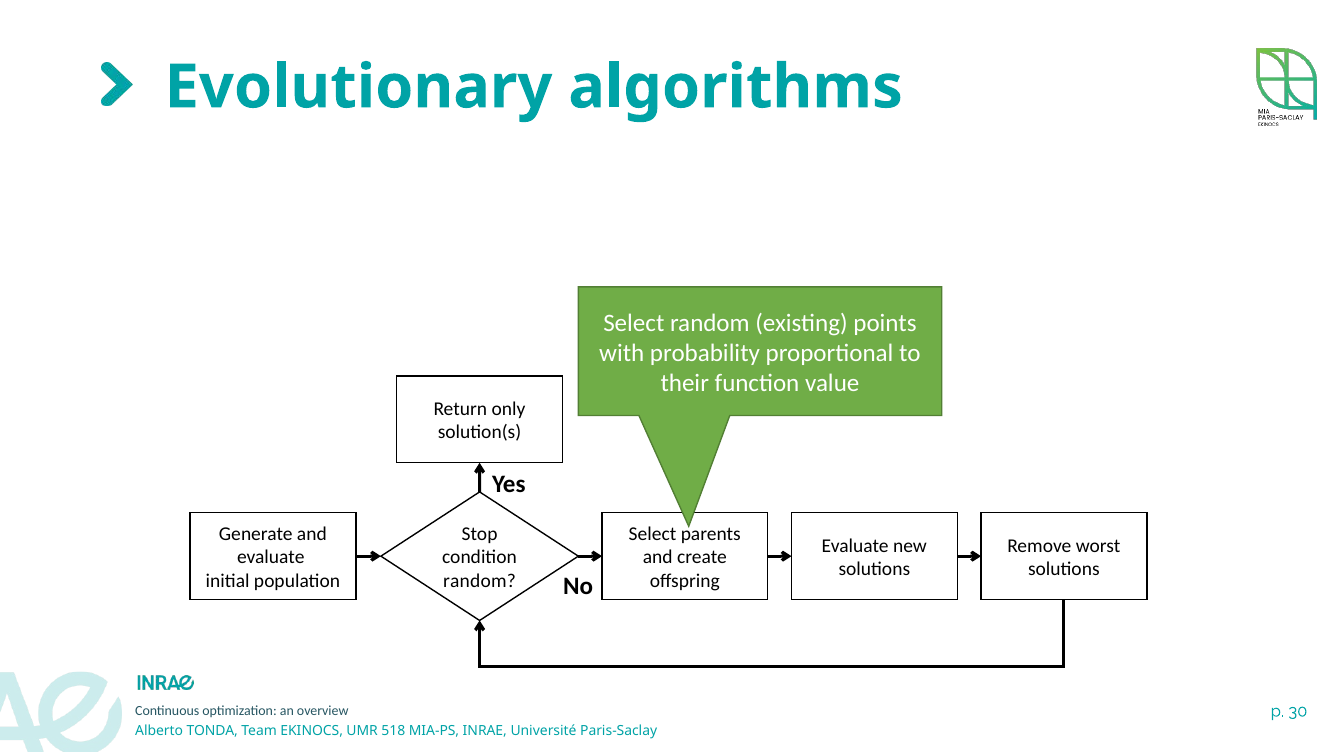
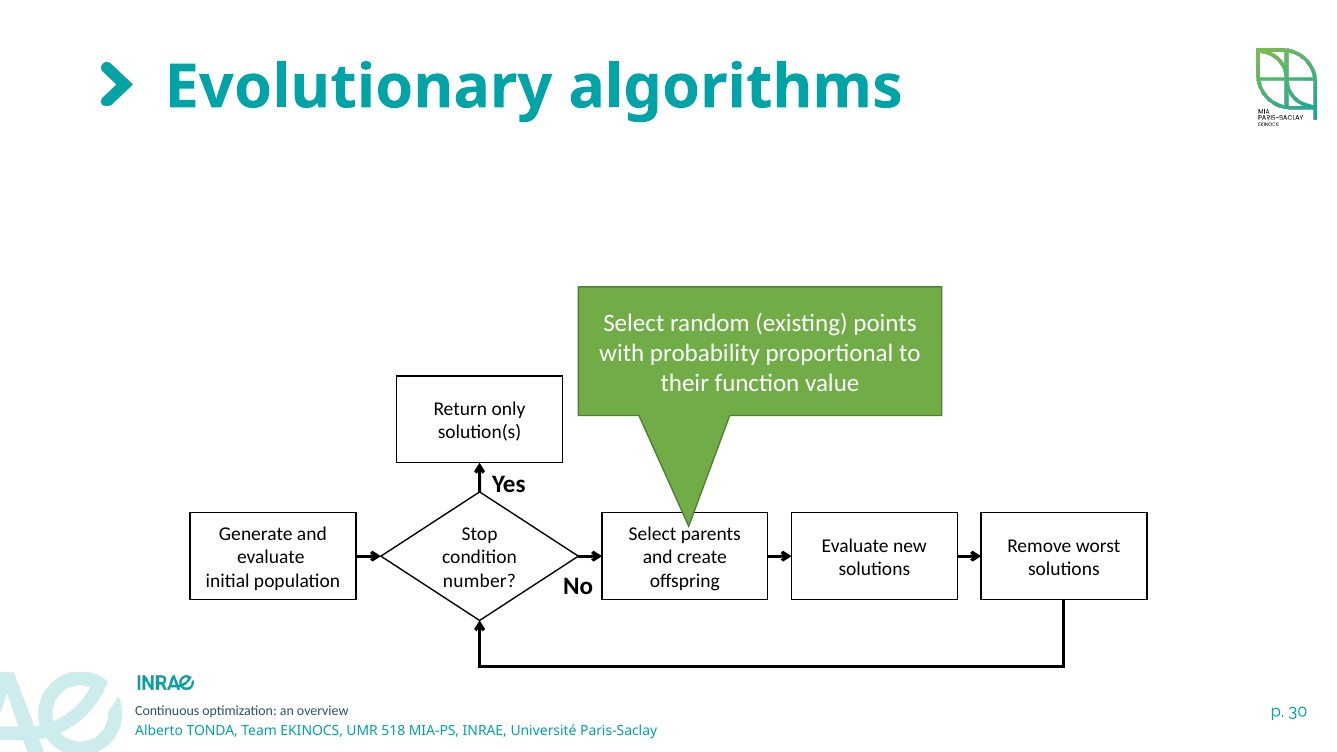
random at (479, 581): random -> number
